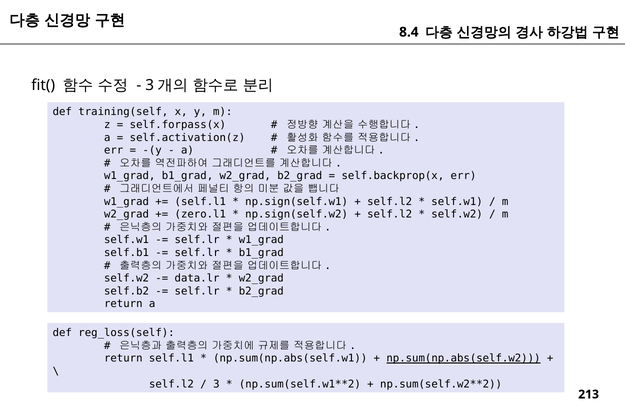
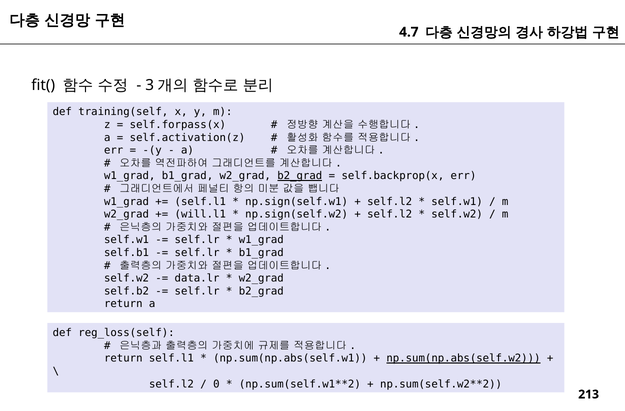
8.4: 8.4 -> 4.7
b2_grad at (300, 176) underline: none -> present
zero.l1: zero.l1 -> will.l1
3: 3 -> 0
